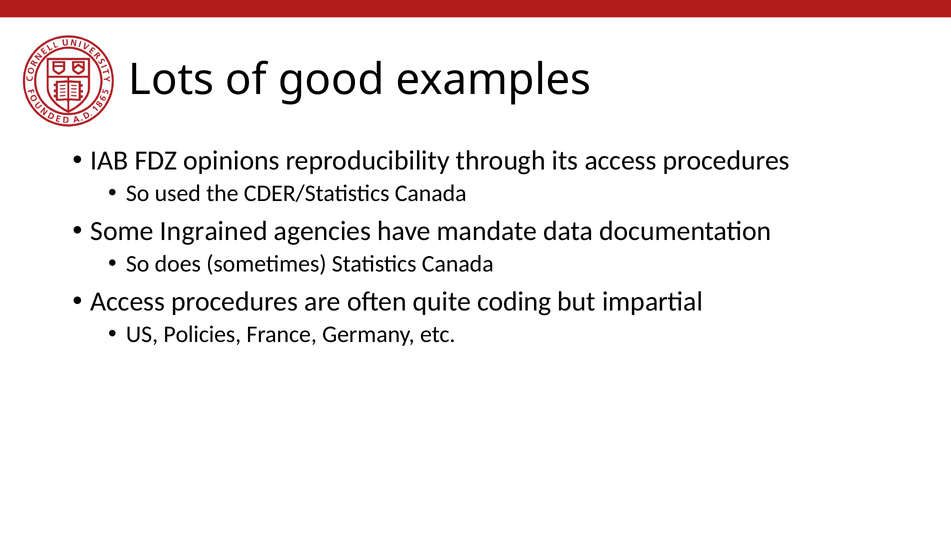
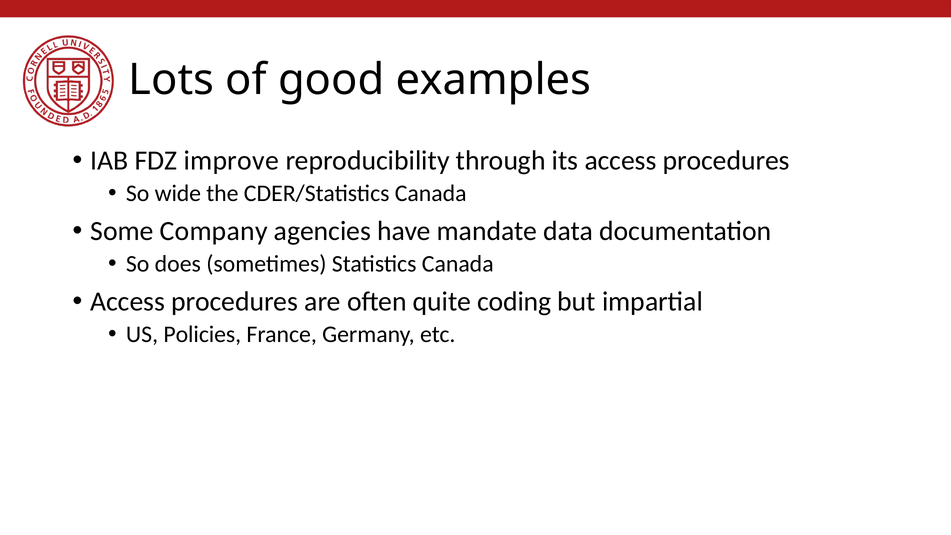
opinions: opinions -> improve
used: used -> wide
Ingrained: Ingrained -> Company
